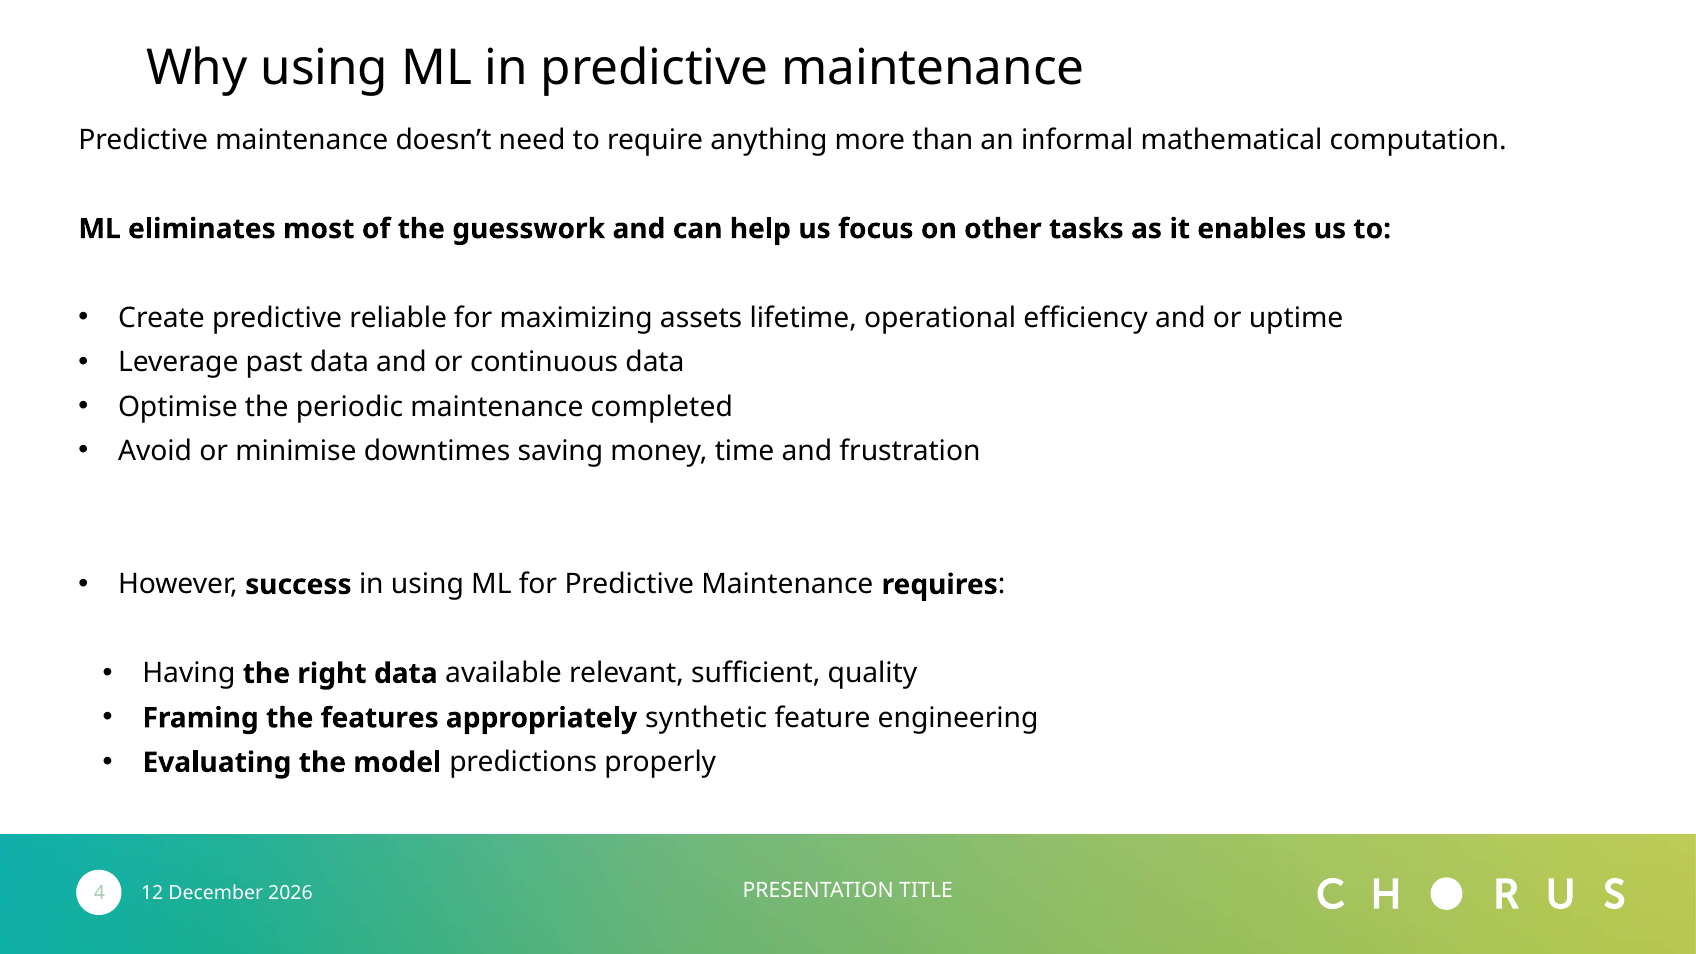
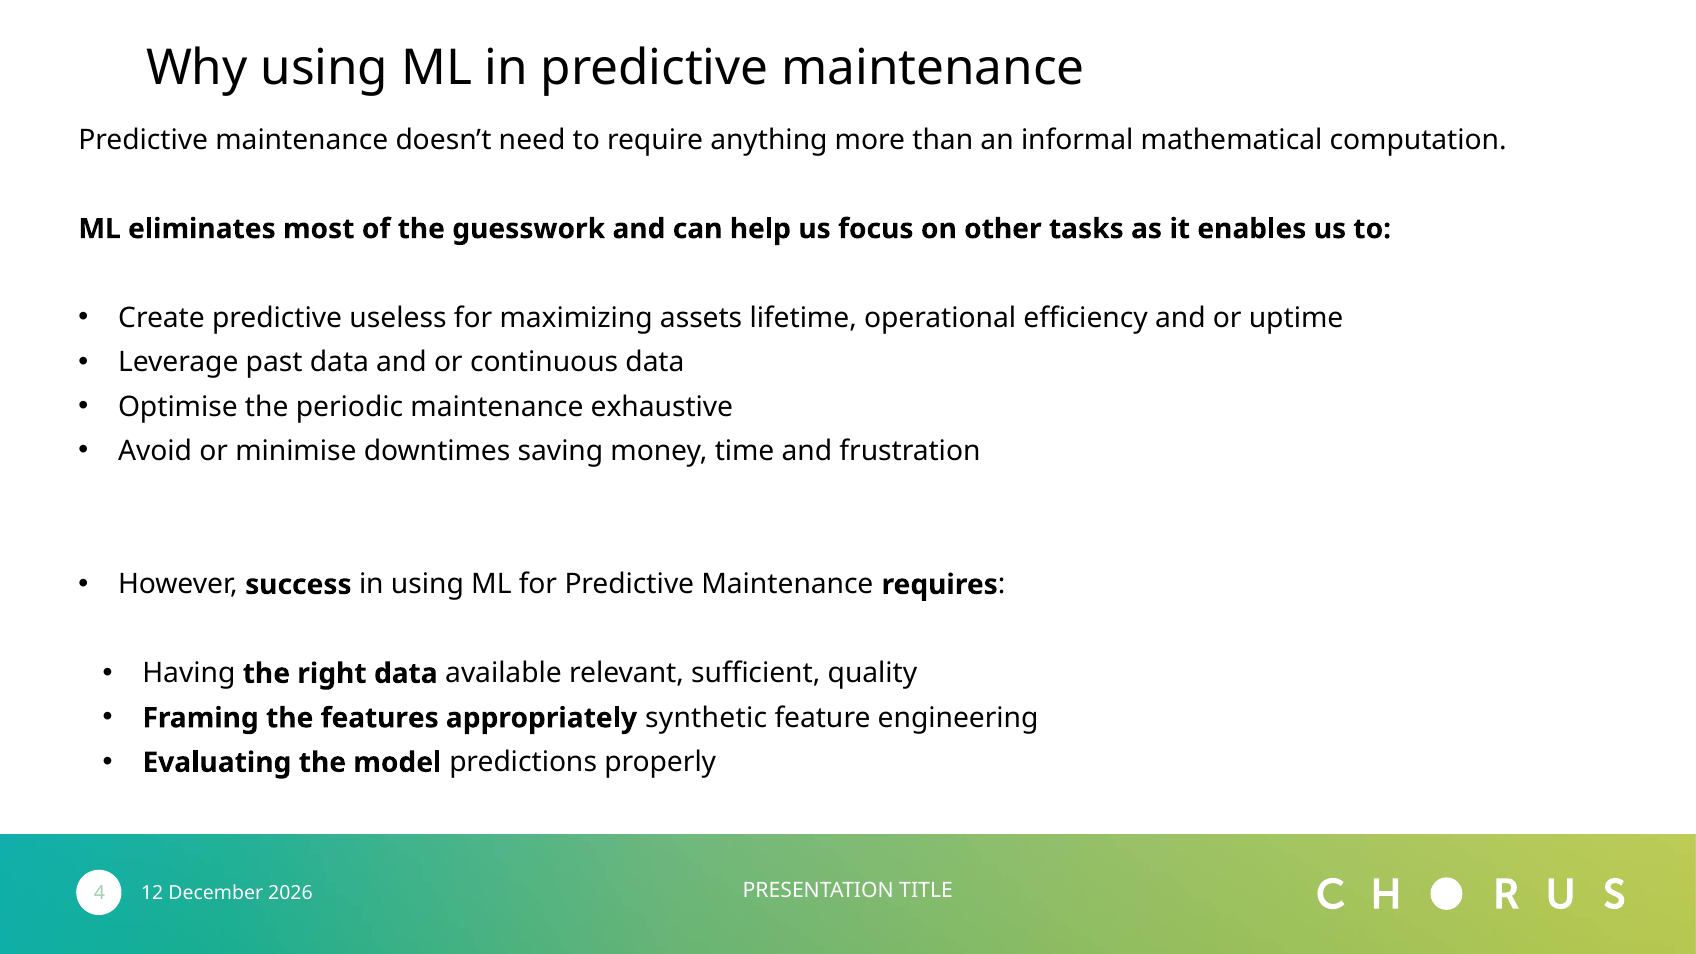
reliable: reliable -> useless
completed: completed -> exhaustive
